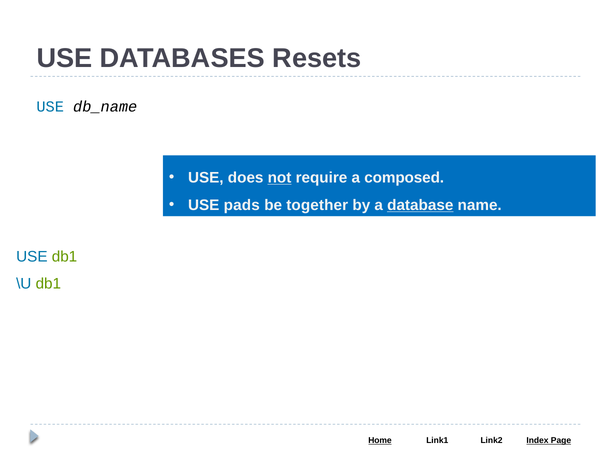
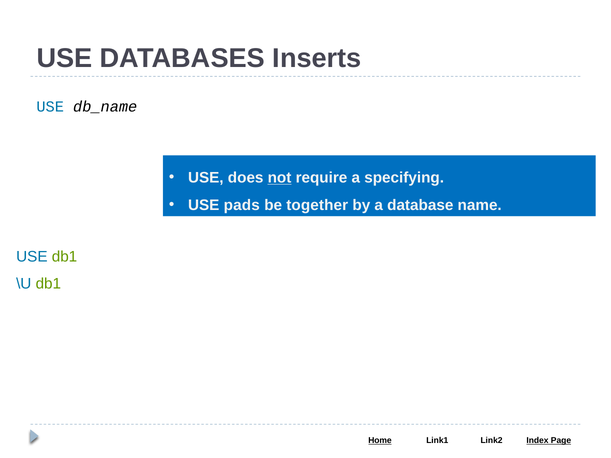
Resets: Resets -> Inserts
composed: composed -> specifying
database underline: present -> none
